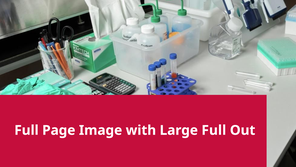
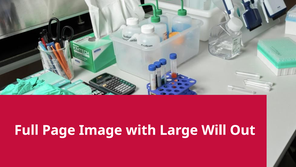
Large Full: Full -> Will
